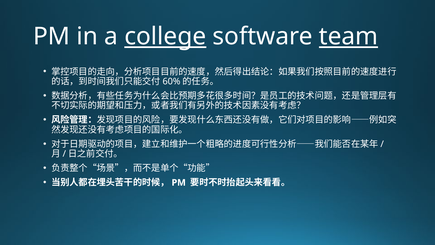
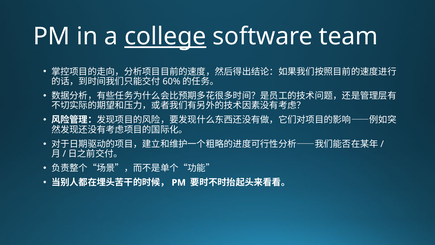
team underline: present -> none
